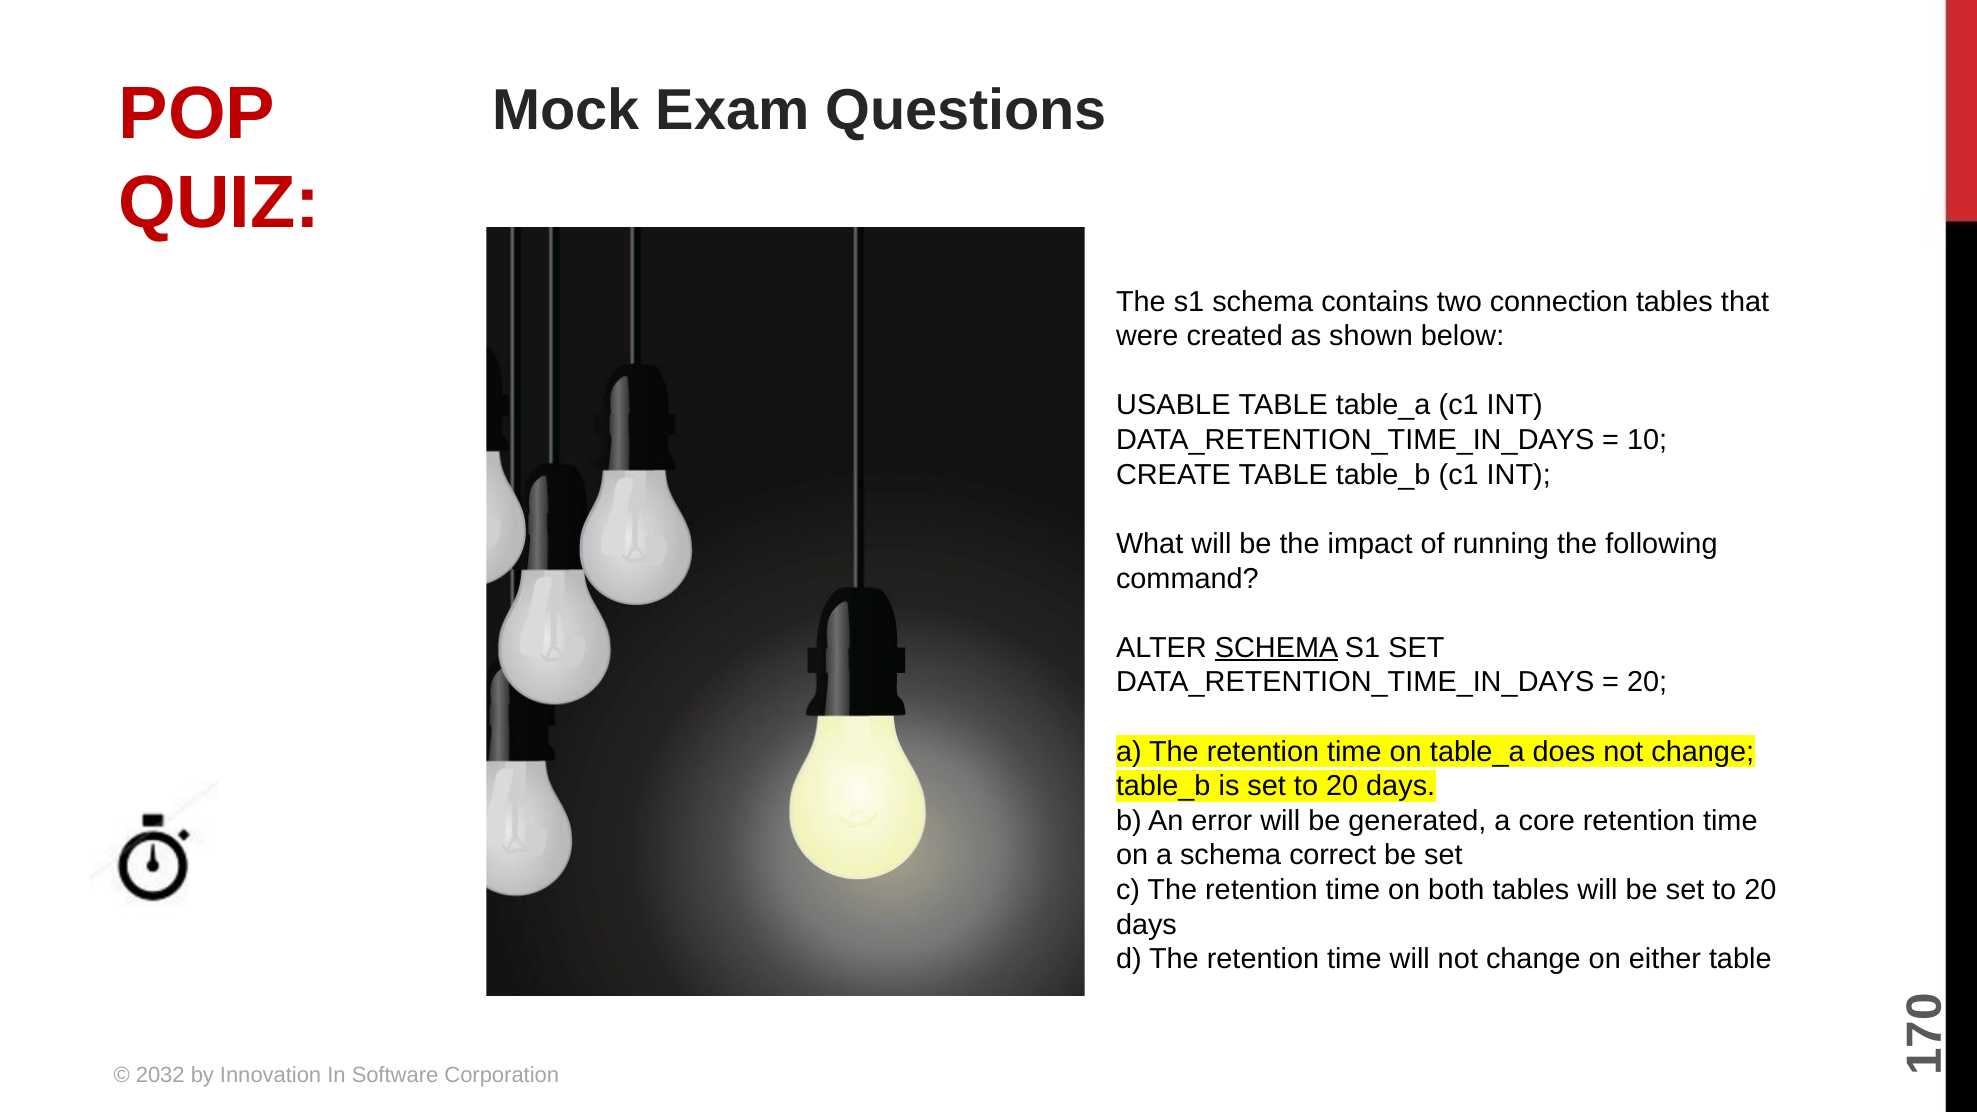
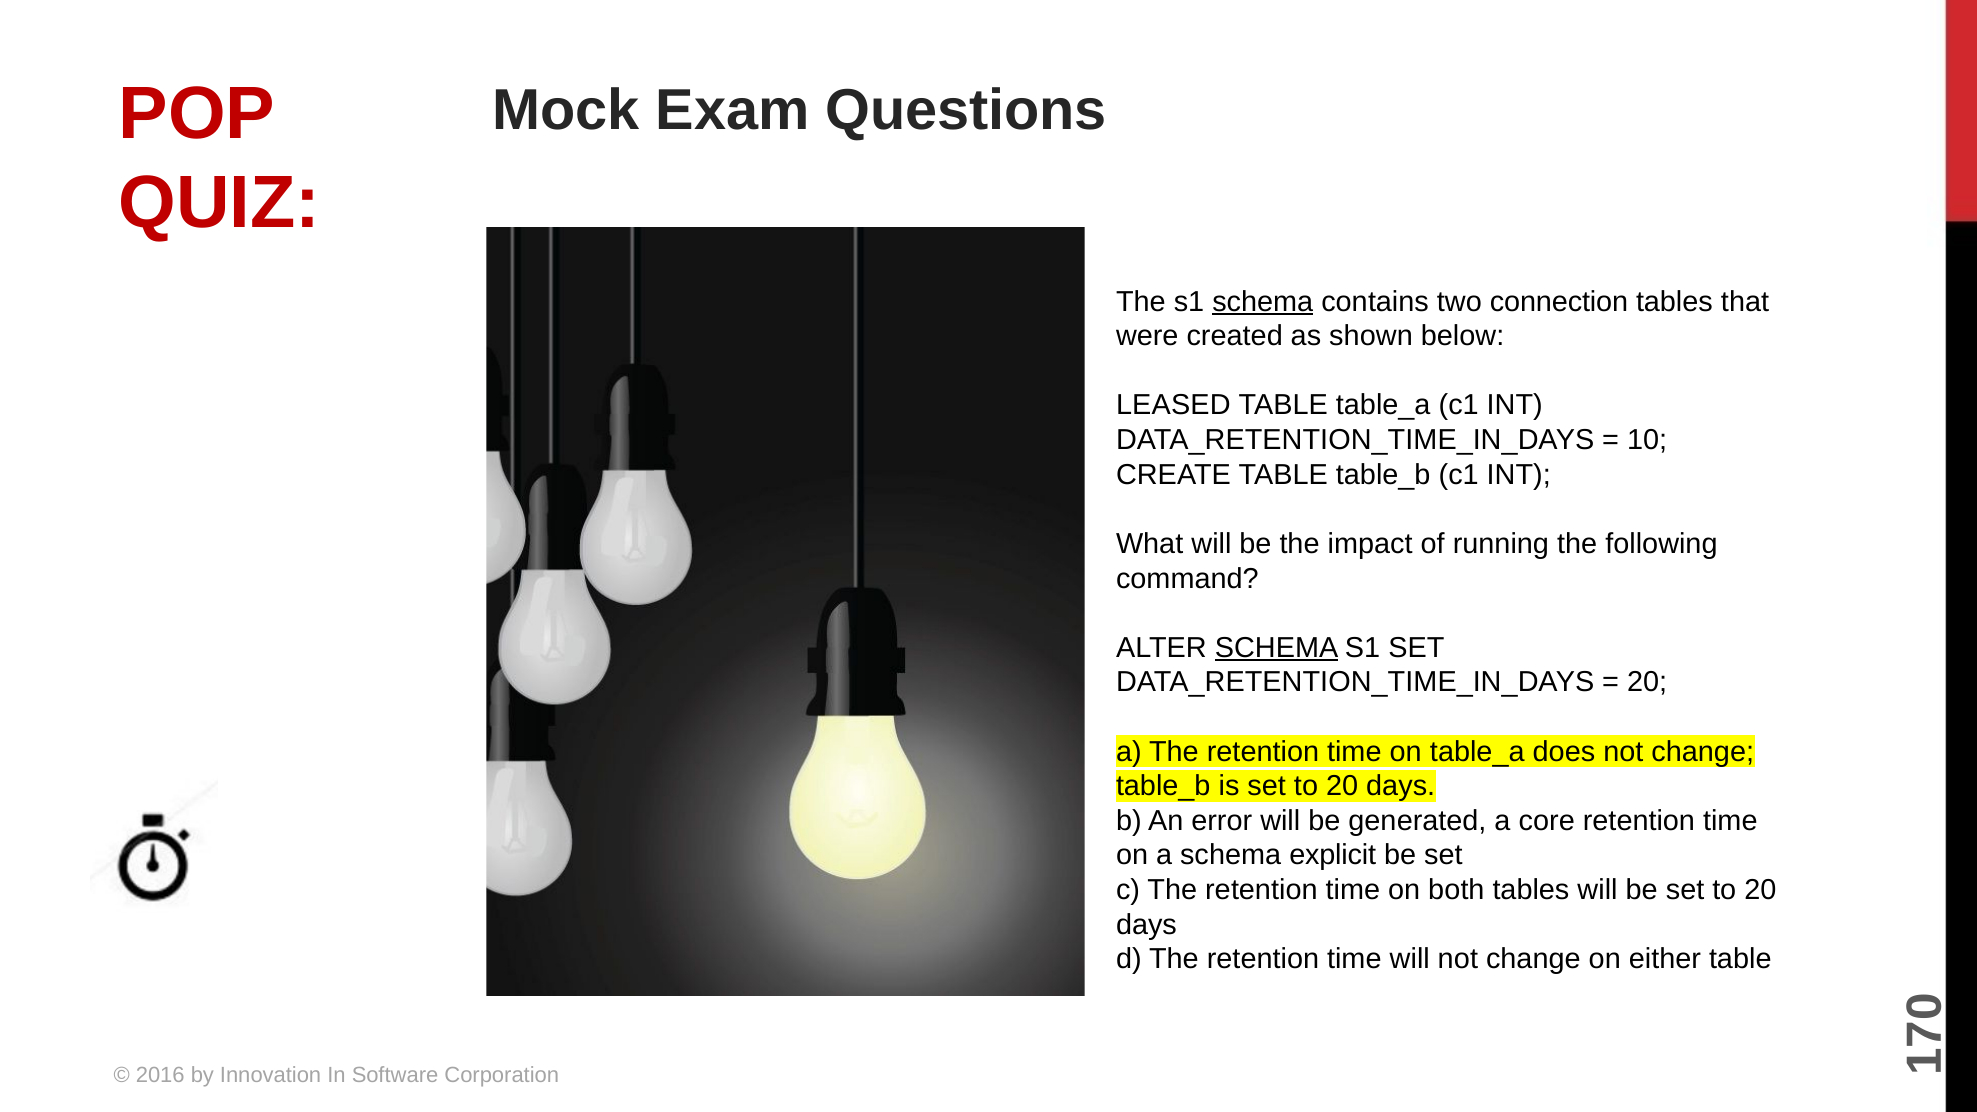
schema at (1263, 302) underline: none -> present
USABLE: USABLE -> LEASED
correct: correct -> explicit
2032: 2032 -> 2016
